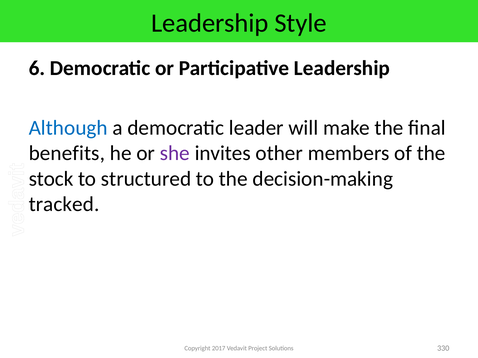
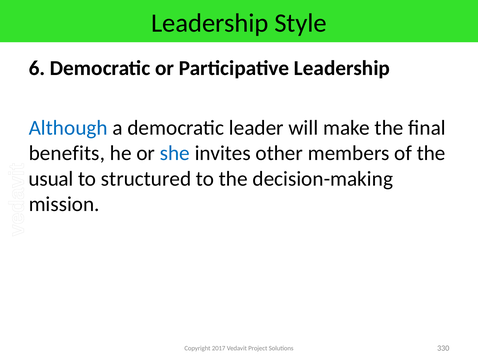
she colour: purple -> blue
stock: stock -> usual
tracked: tracked -> mission
